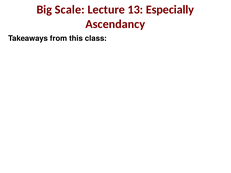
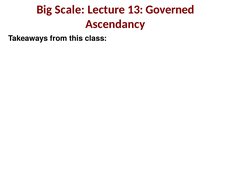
Especially: Especially -> Governed
